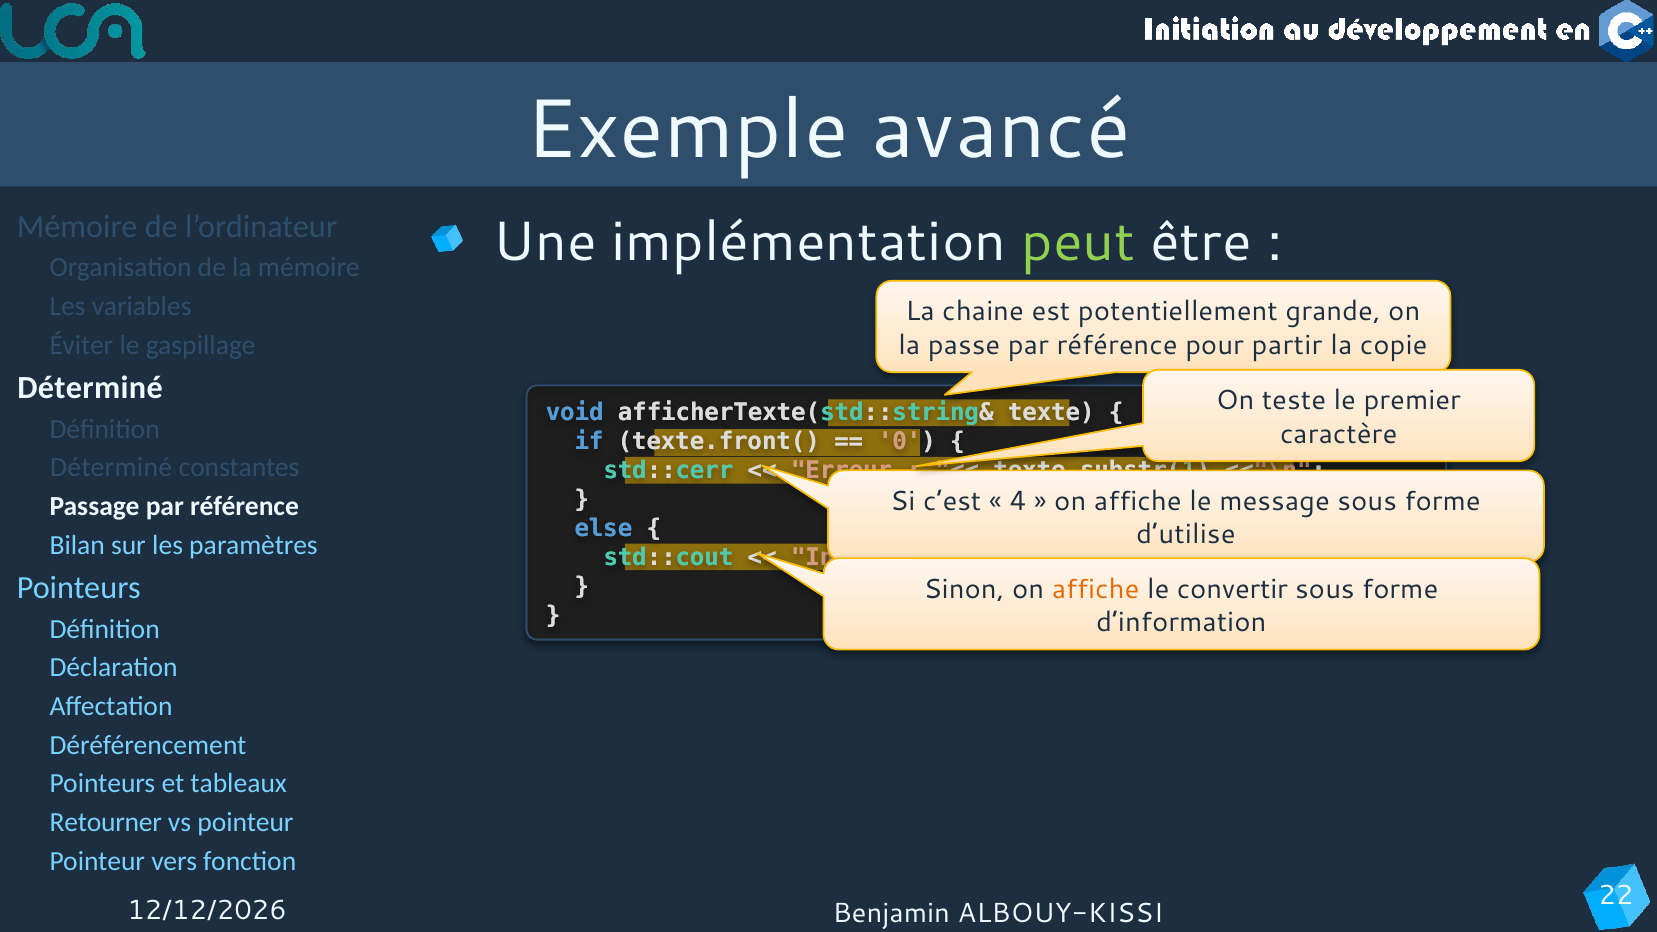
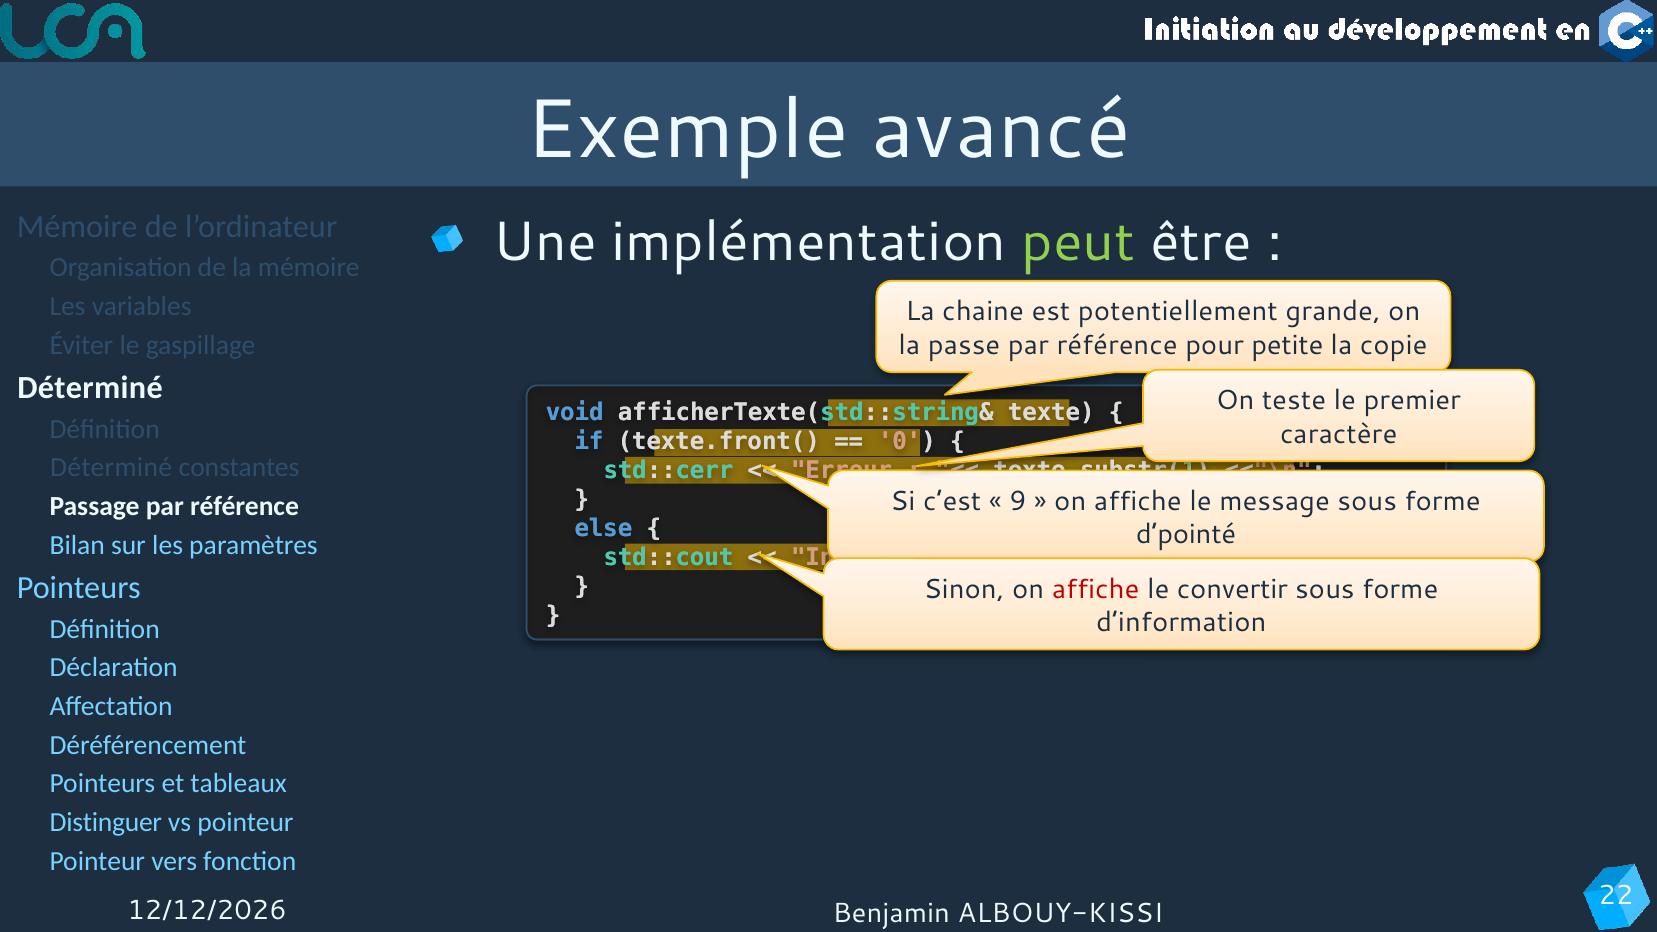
partir: partir -> petite
4: 4 -> 9
d’utilise: d’utilise -> d’pointé
affiche at (1096, 589) colour: orange -> red
Retourner: Retourner -> Distinguer
